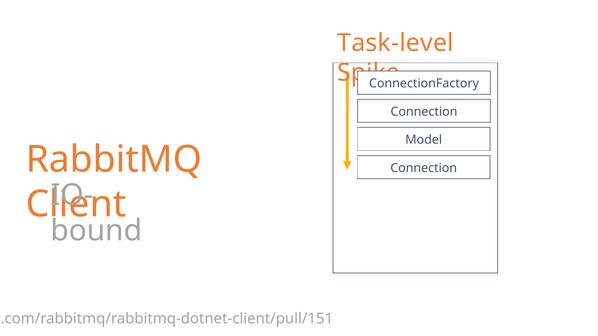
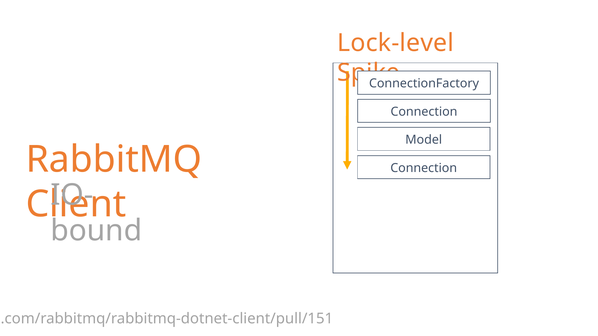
Task-level: Task-level -> Lock-level
